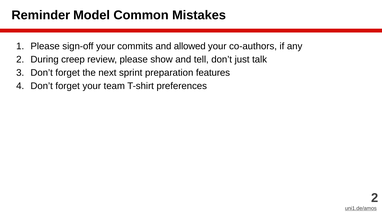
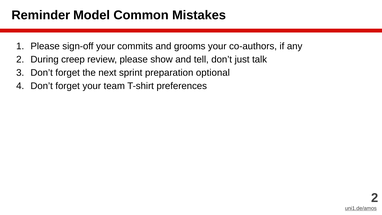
allowed: allowed -> grooms
features: features -> optional
